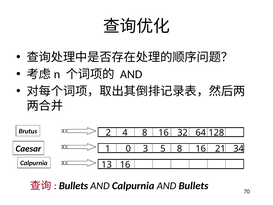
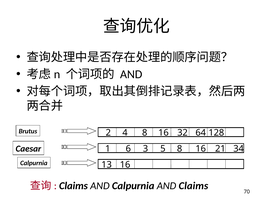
0: 0 -> 6
Bullets at (73, 186): Bullets -> Claims
AND Bullets: Bullets -> Claims
